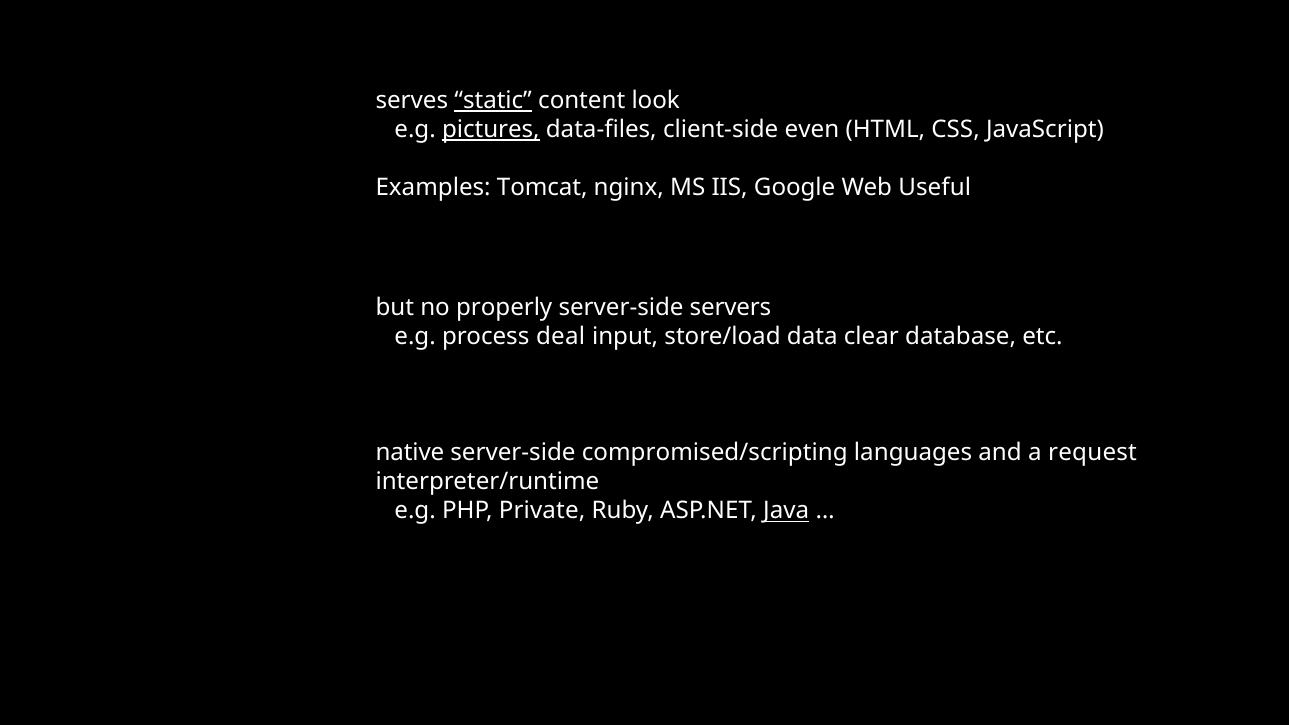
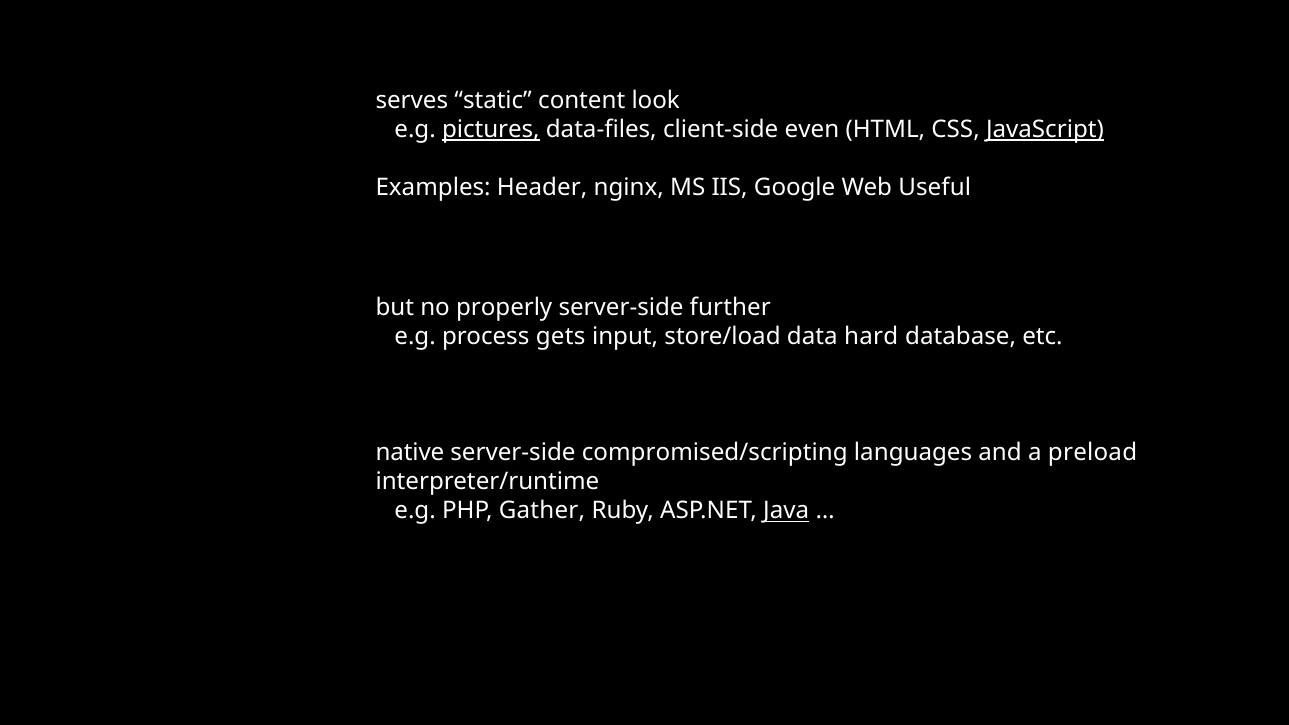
static underline: present -> none
JavaScript underline: none -> present
Tomcat: Tomcat -> Header
servers: servers -> further
deal: deal -> gets
clear: clear -> hard
request: request -> preload
Private: Private -> Gather
